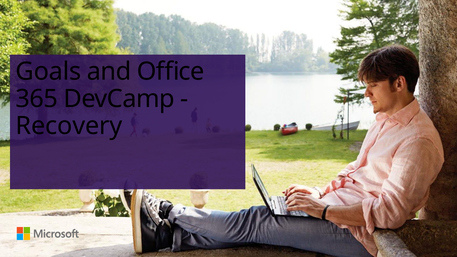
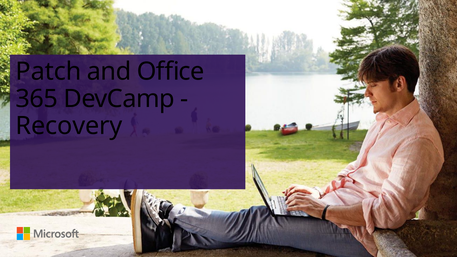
Goals: Goals -> Patch
